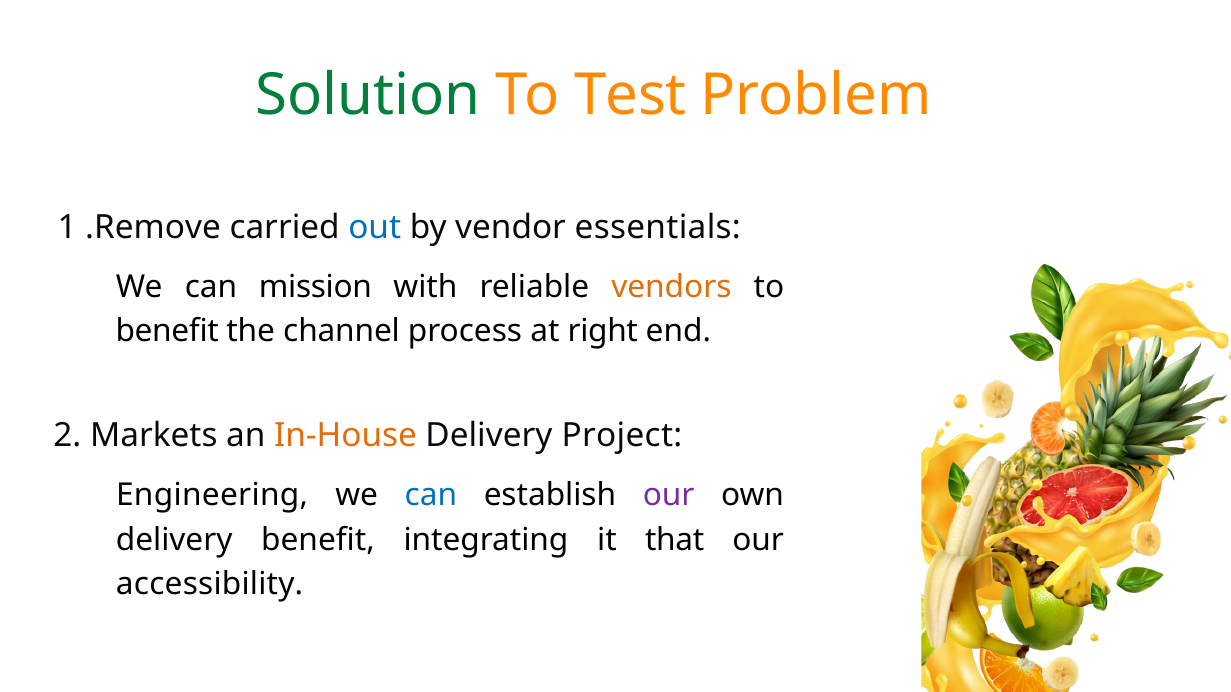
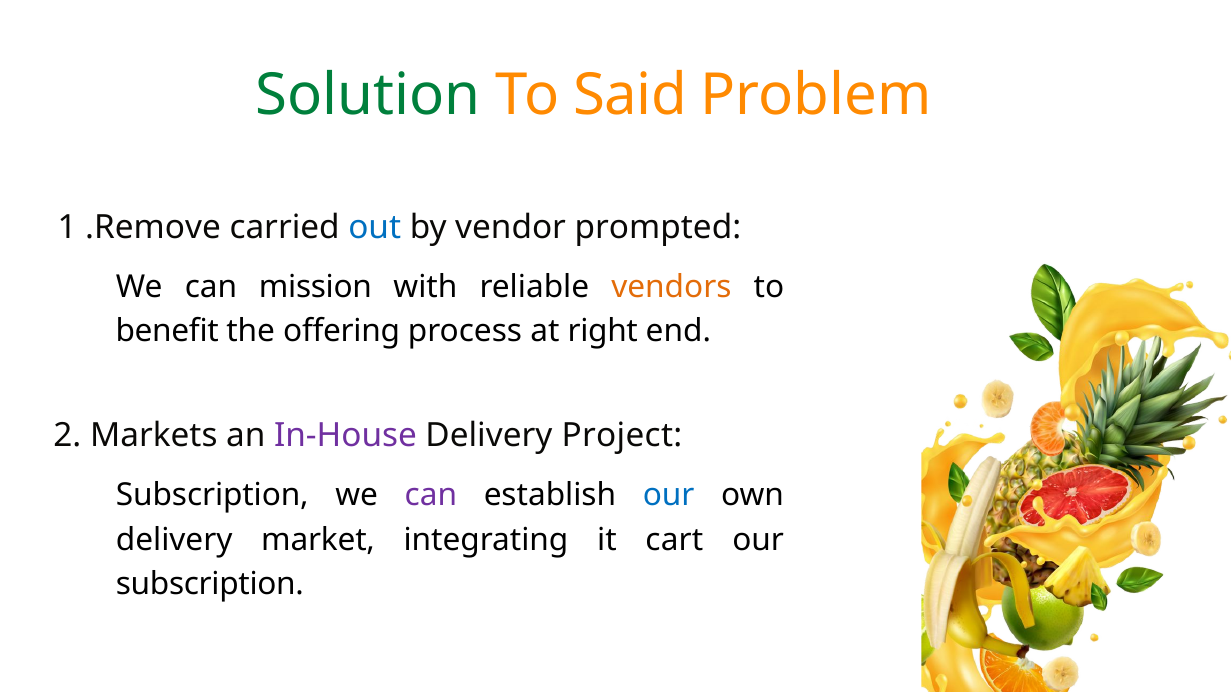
Test: Test -> Said
essentials: essentials -> prompted
channel: channel -> offering
In-House colour: orange -> purple
Engineering at (212, 496): Engineering -> Subscription
can at (431, 496) colour: blue -> purple
our at (669, 496) colour: purple -> blue
delivery benefit: benefit -> market
that: that -> cart
accessibility at (210, 584): accessibility -> subscription
